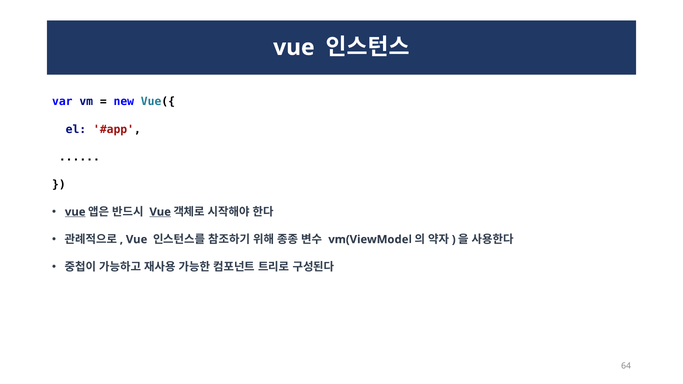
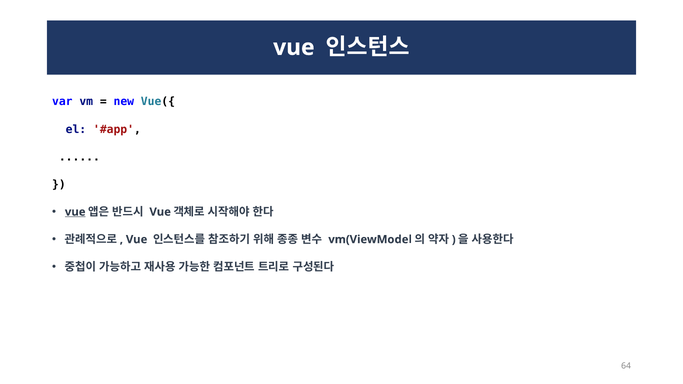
Vue at (160, 212) underline: present -> none
